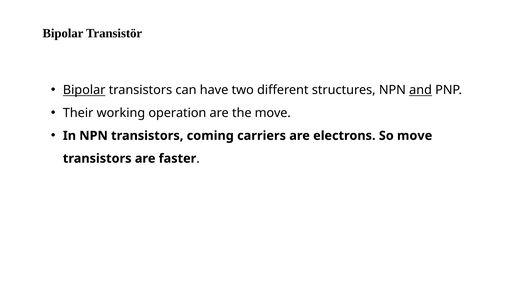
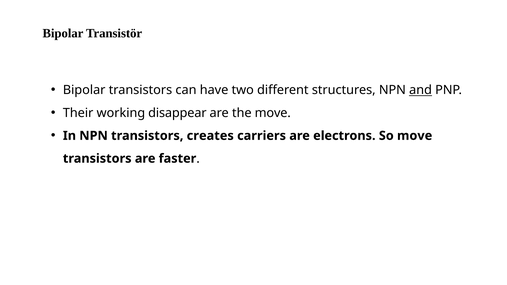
Bipolar at (84, 90) underline: present -> none
operation: operation -> disappear
coming: coming -> creates
